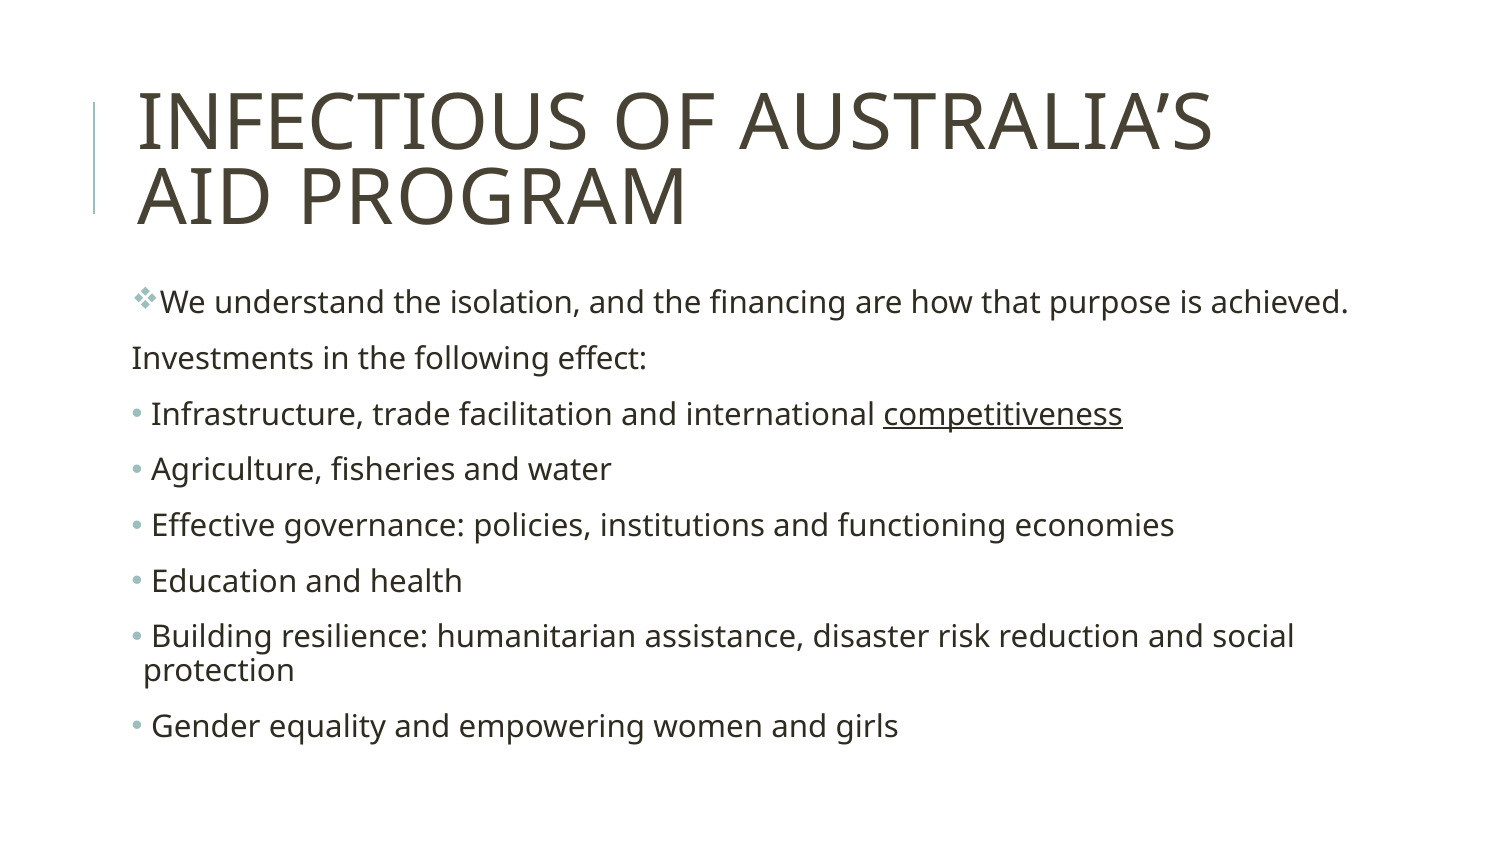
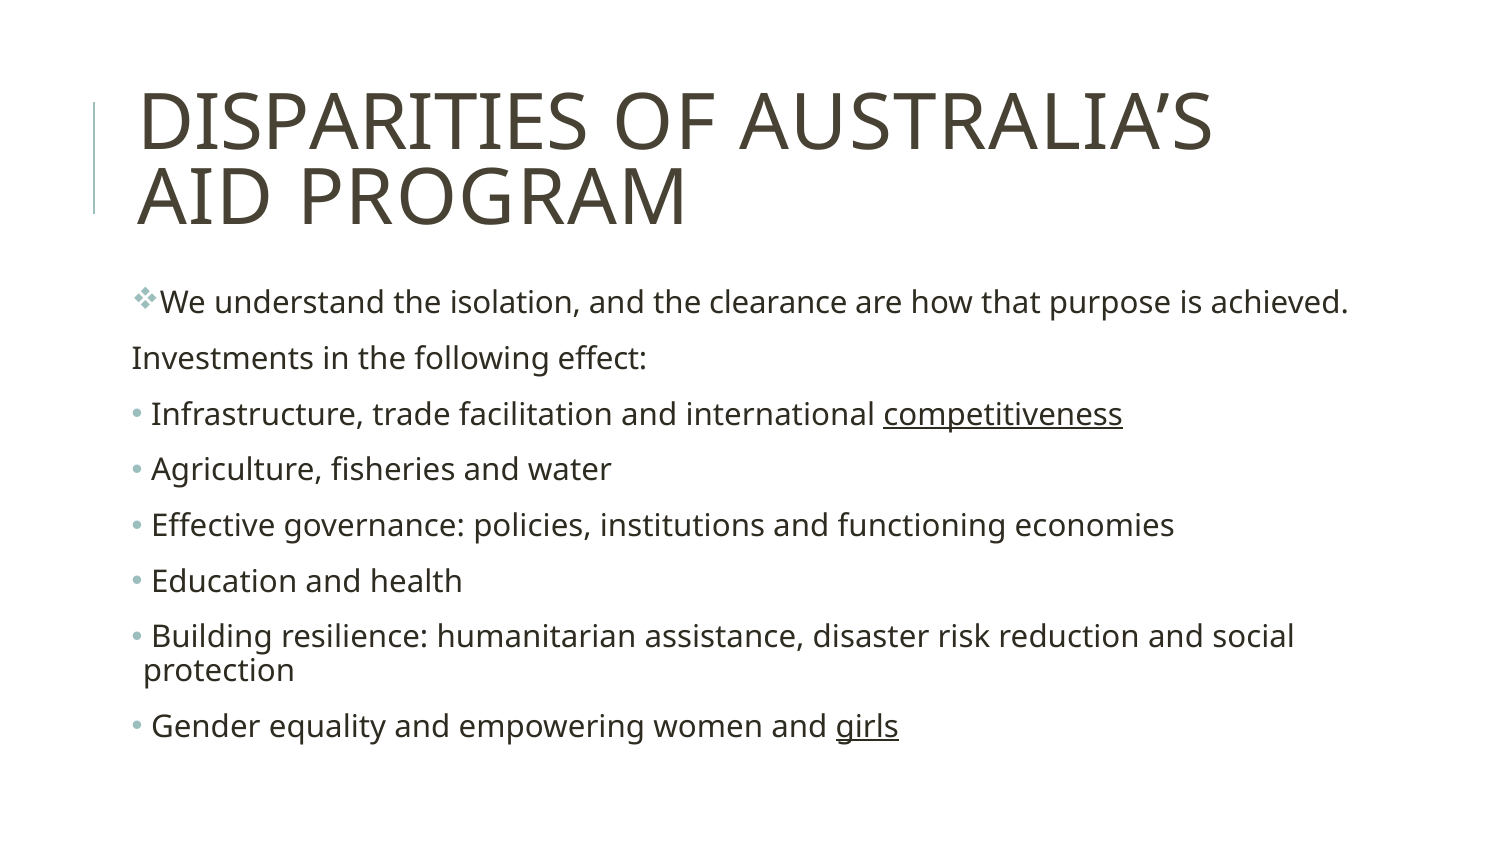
INFECTIOUS: INFECTIOUS -> DISPARITIES
financing: financing -> clearance
girls underline: none -> present
